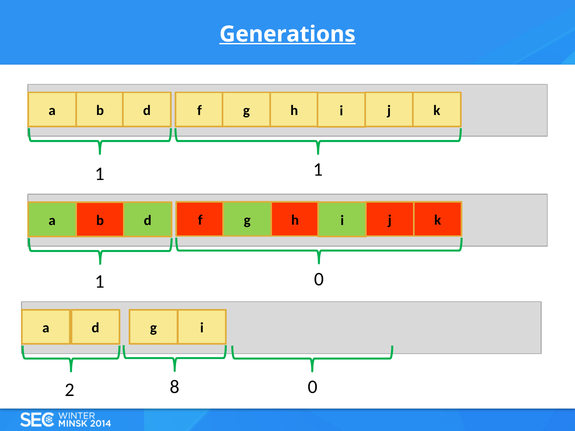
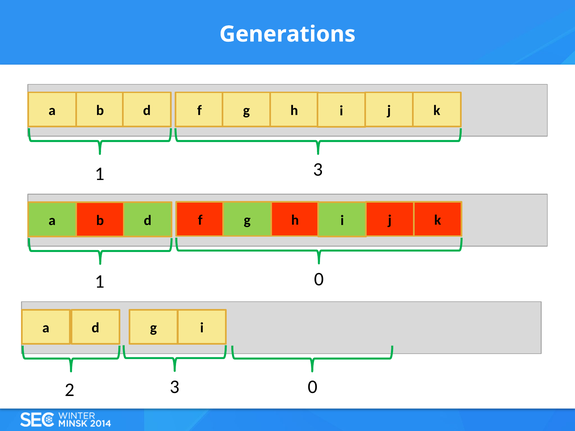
Generations underline: present -> none
1 1: 1 -> 3
2 8: 8 -> 3
